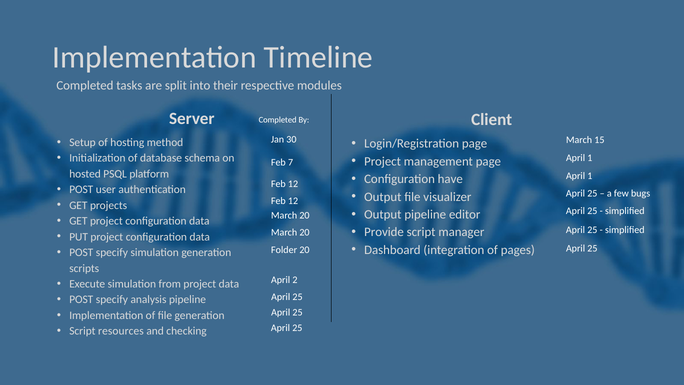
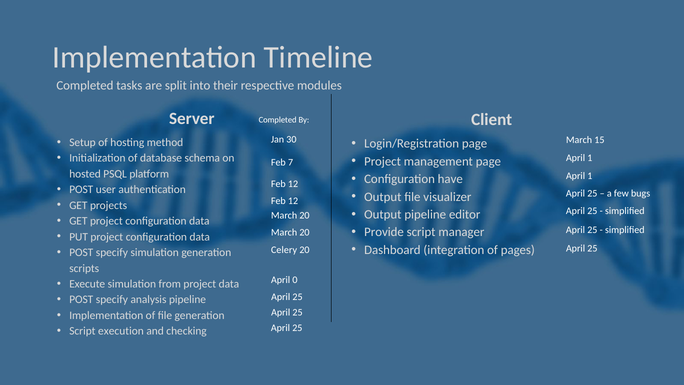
Folder: Folder -> Celery
2: 2 -> 0
resources: resources -> execution
